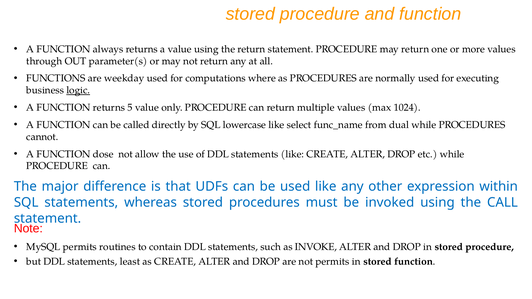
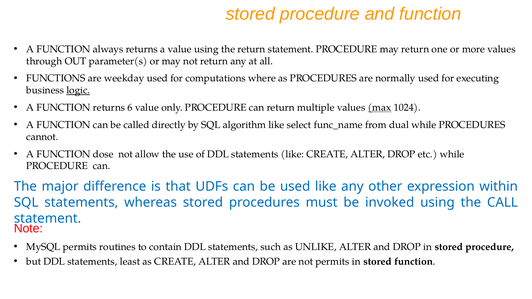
5: 5 -> 6
max underline: none -> present
lowercase: lowercase -> algorithm
INVOKE: INVOKE -> UNLIKE
